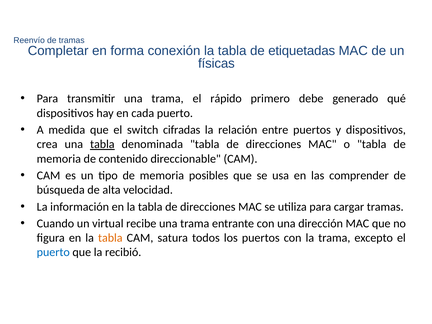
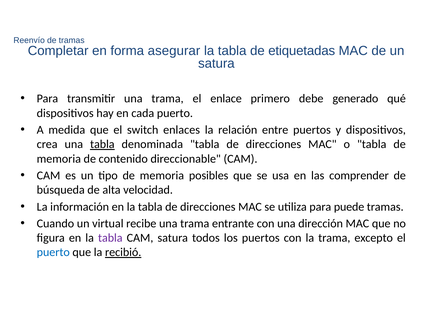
conexión: conexión -> asegurar
físicas at (216, 63): físicas -> satura
rápido: rápido -> enlace
cifradas: cifradas -> enlaces
cargar: cargar -> puede
tabla at (110, 238) colour: orange -> purple
recibió underline: none -> present
